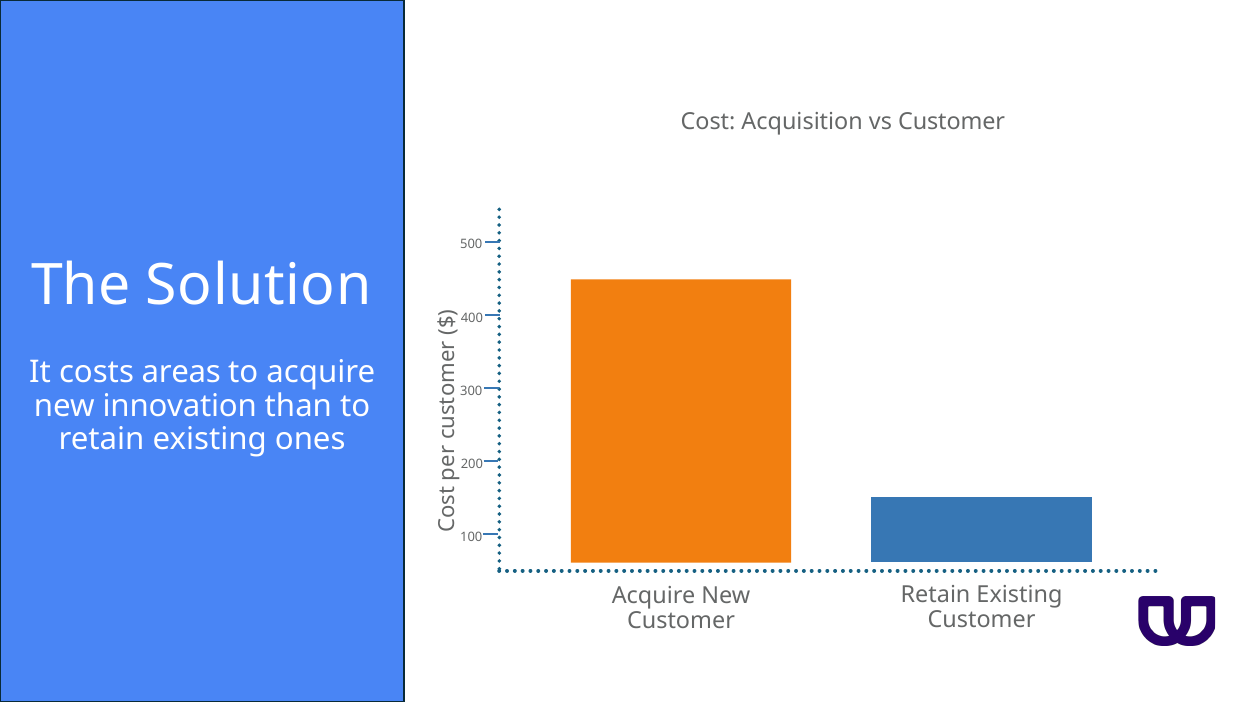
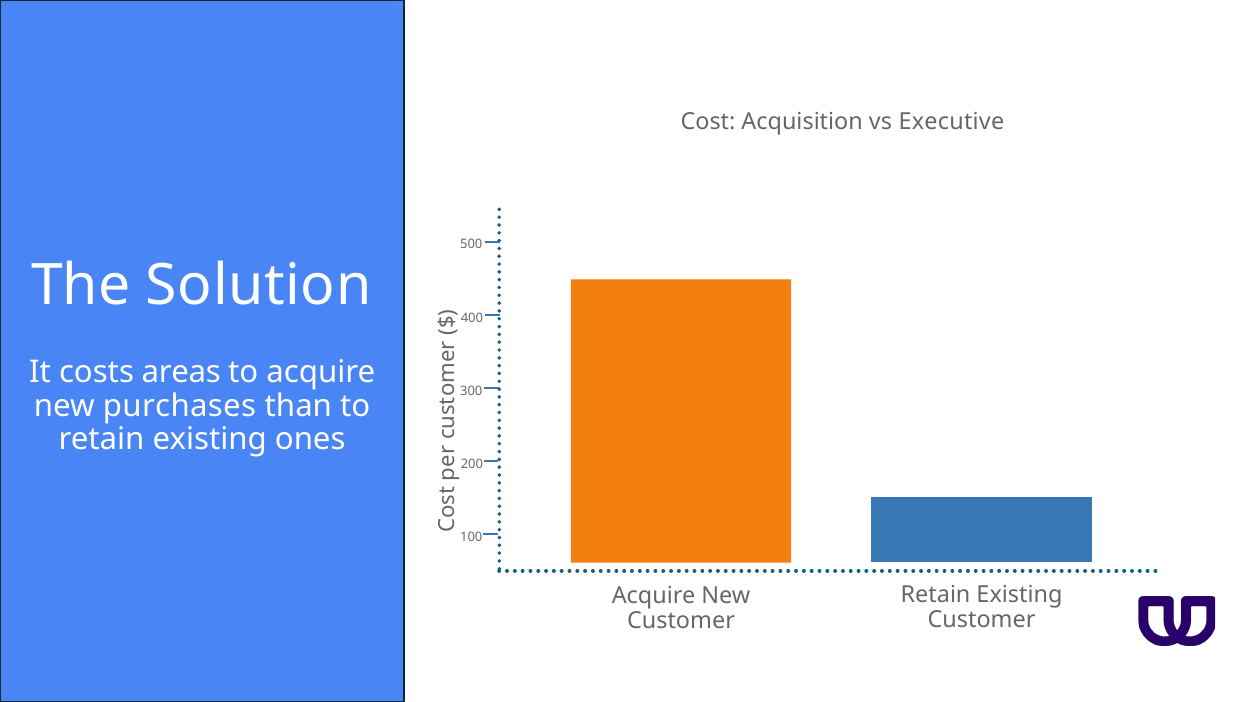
vs Customer: Customer -> Executive
innovation: innovation -> purchases
